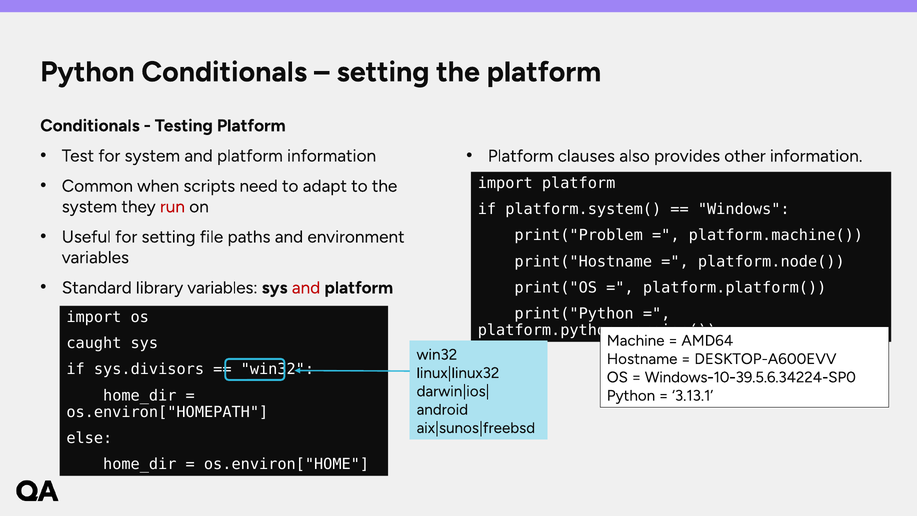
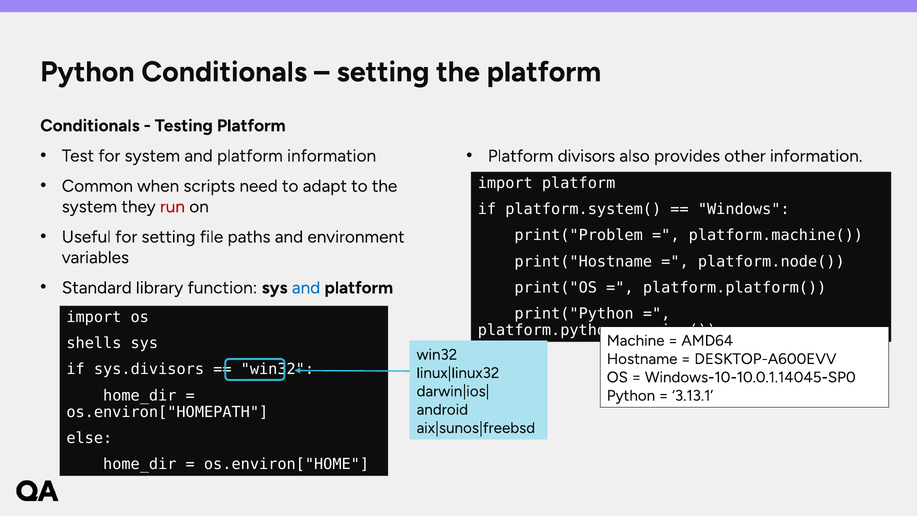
clauses: clauses -> divisors
library variables: variables -> function
and at (306, 288) colour: red -> blue
caught: caught -> shells
Windows-10-39.5.6.34224-SP0: Windows-10-39.5.6.34224-SP0 -> Windows-10-10.0.1.14045-SP0
